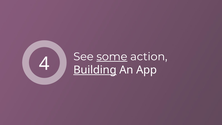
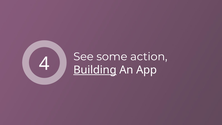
some underline: present -> none
